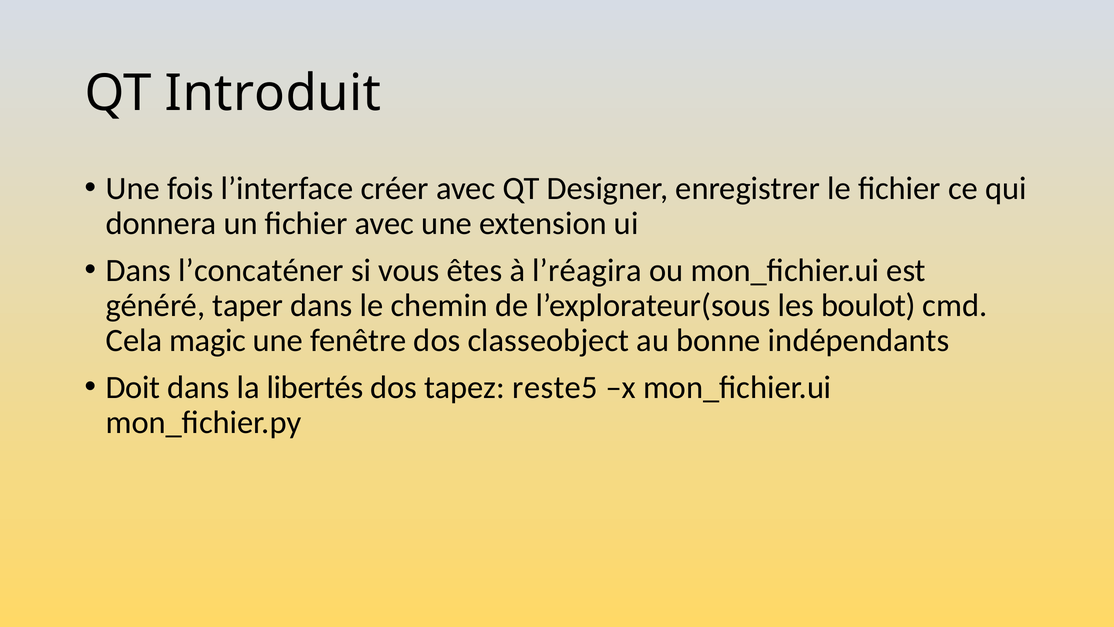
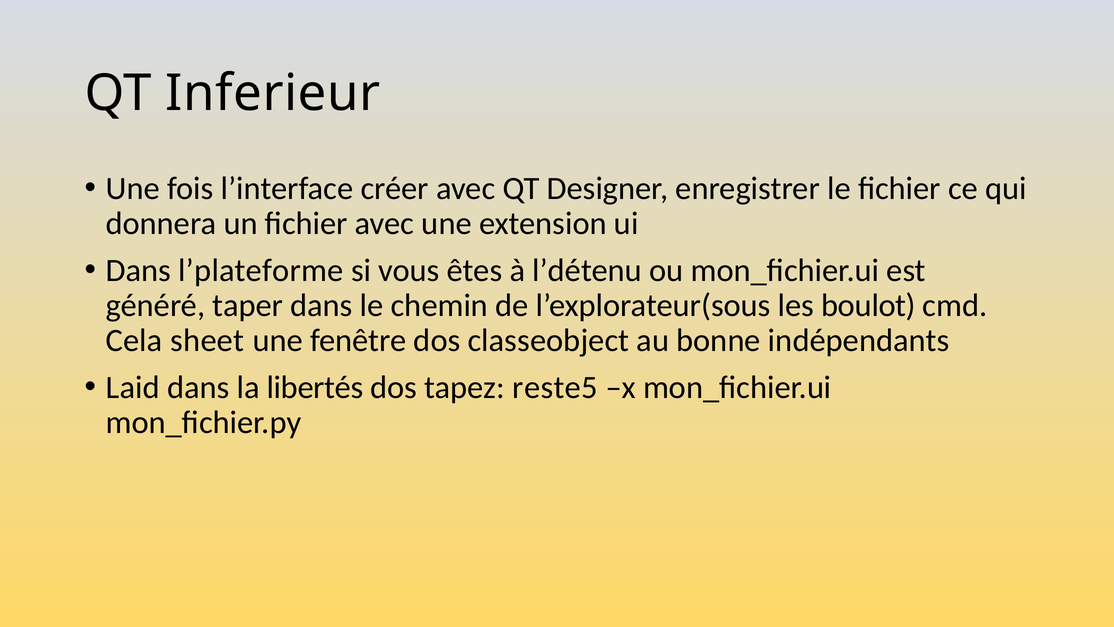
Introduit: Introduit -> Inferieur
l’concaténer: l’concaténer -> l’plateforme
l’réagira: l’réagira -> l’détenu
magic: magic -> sheet
Doit: Doit -> Laid
